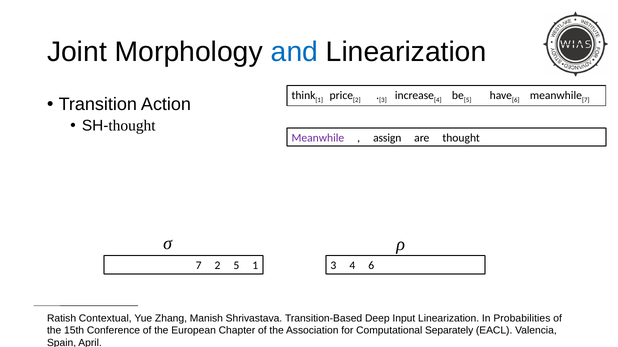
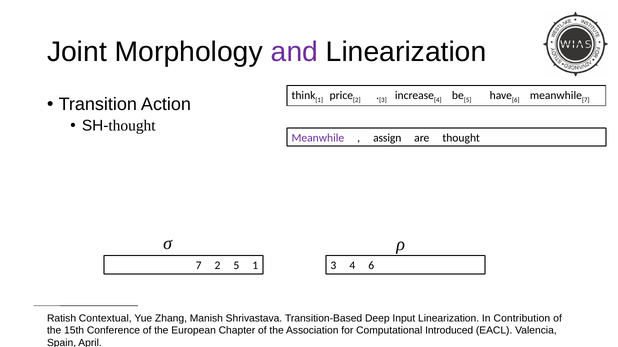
and colour: blue -> purple
Probabilities: Probabilities -> Contribution
Separately: Separately -> Introduced
